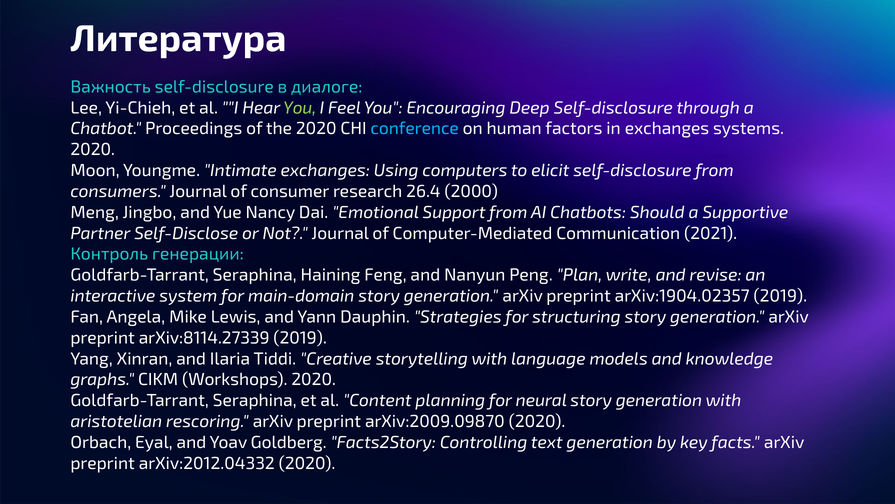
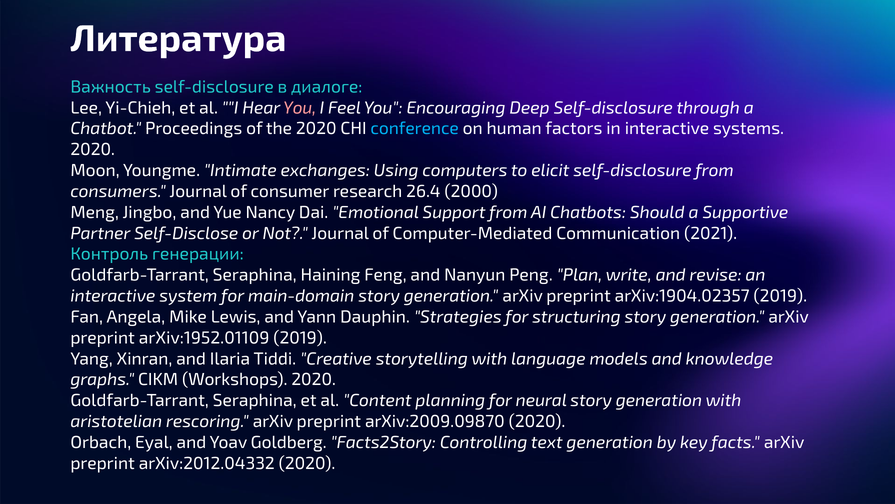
You at (300, 108) colour: light green -> pink
in exchanges: exchanges -> interactive
arXiv:8114.27339: arXiv:8114.27339 -> arXiv:1952.01109
